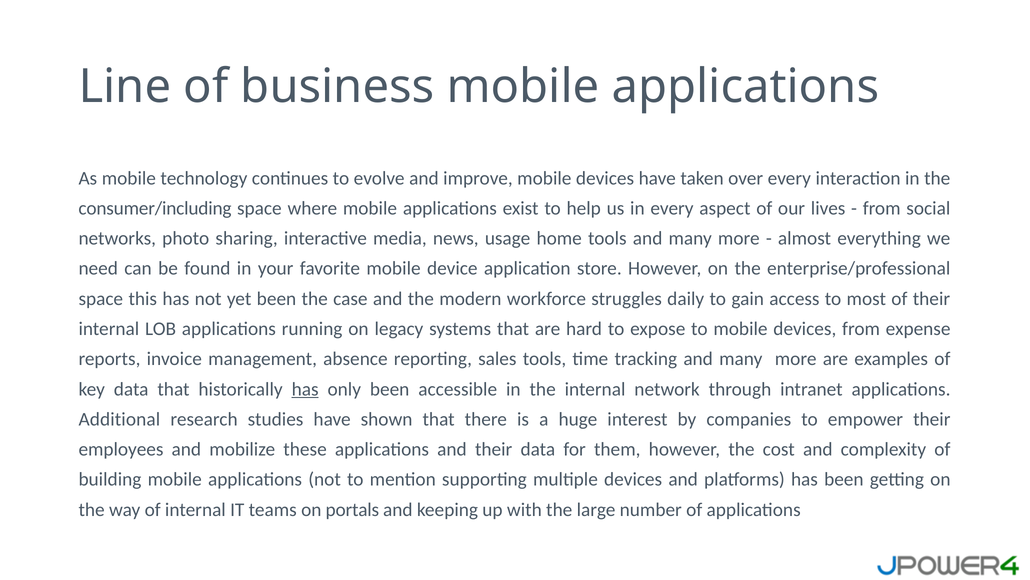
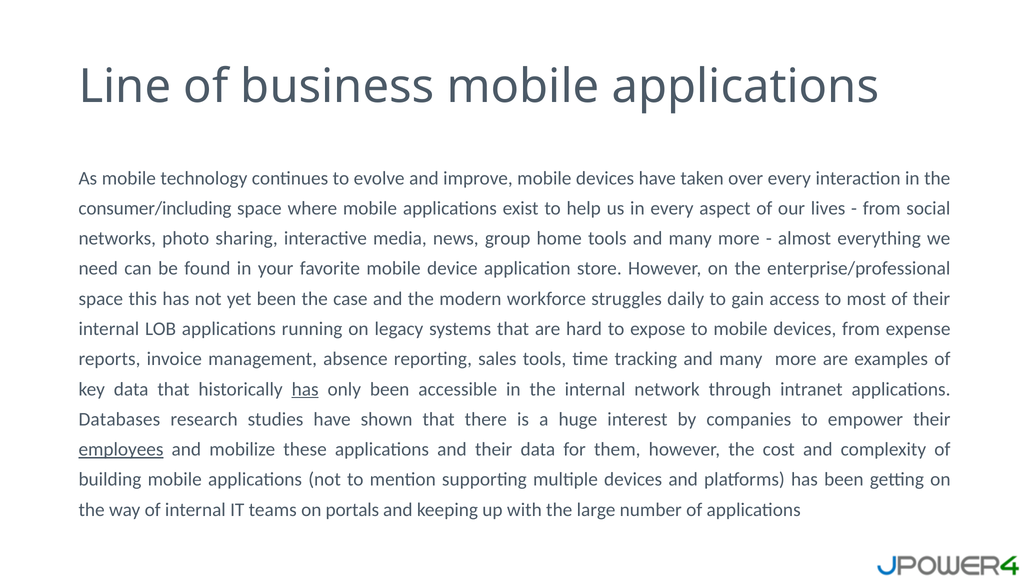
usage: usage -> group
Additional: Additional -> Databases
employees underline: none -> present
